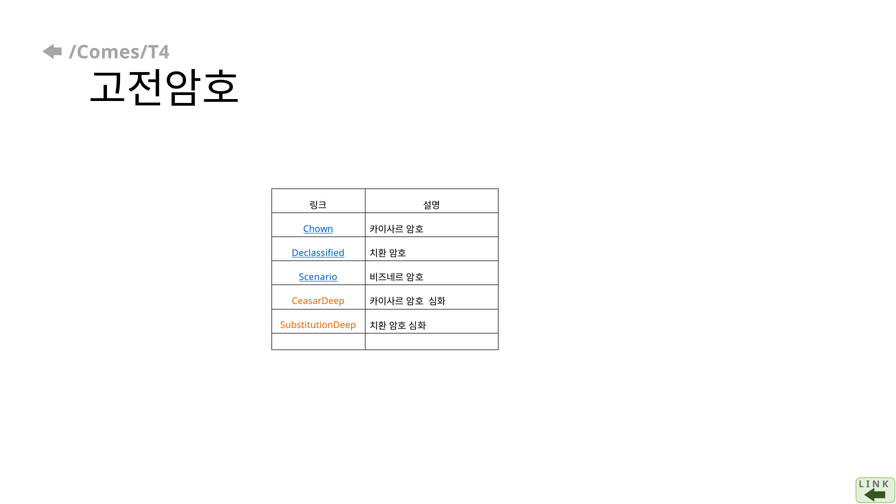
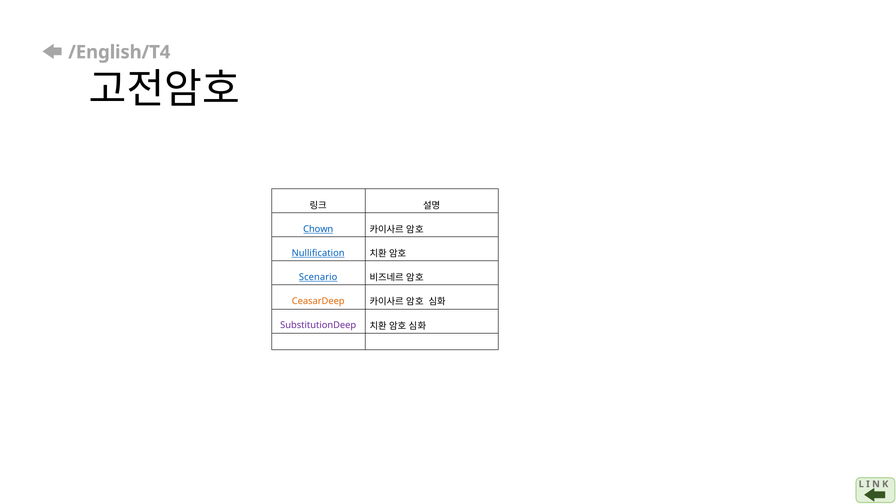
/Comes/T4: /Comes/T4 -> /English/T4
Declassified: Declassified -> Nullification
SubstitutionDeep colour: orange -> purple
